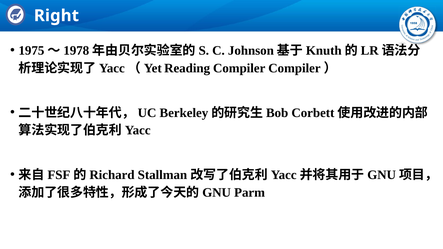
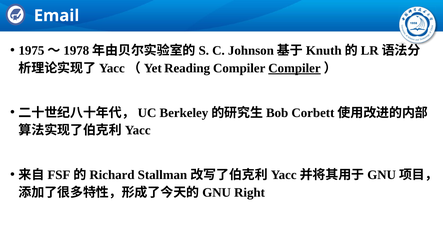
Right: Right -> Email
Compiler at (294, 68) underline: none -> present
Parm: Parm -> Right
